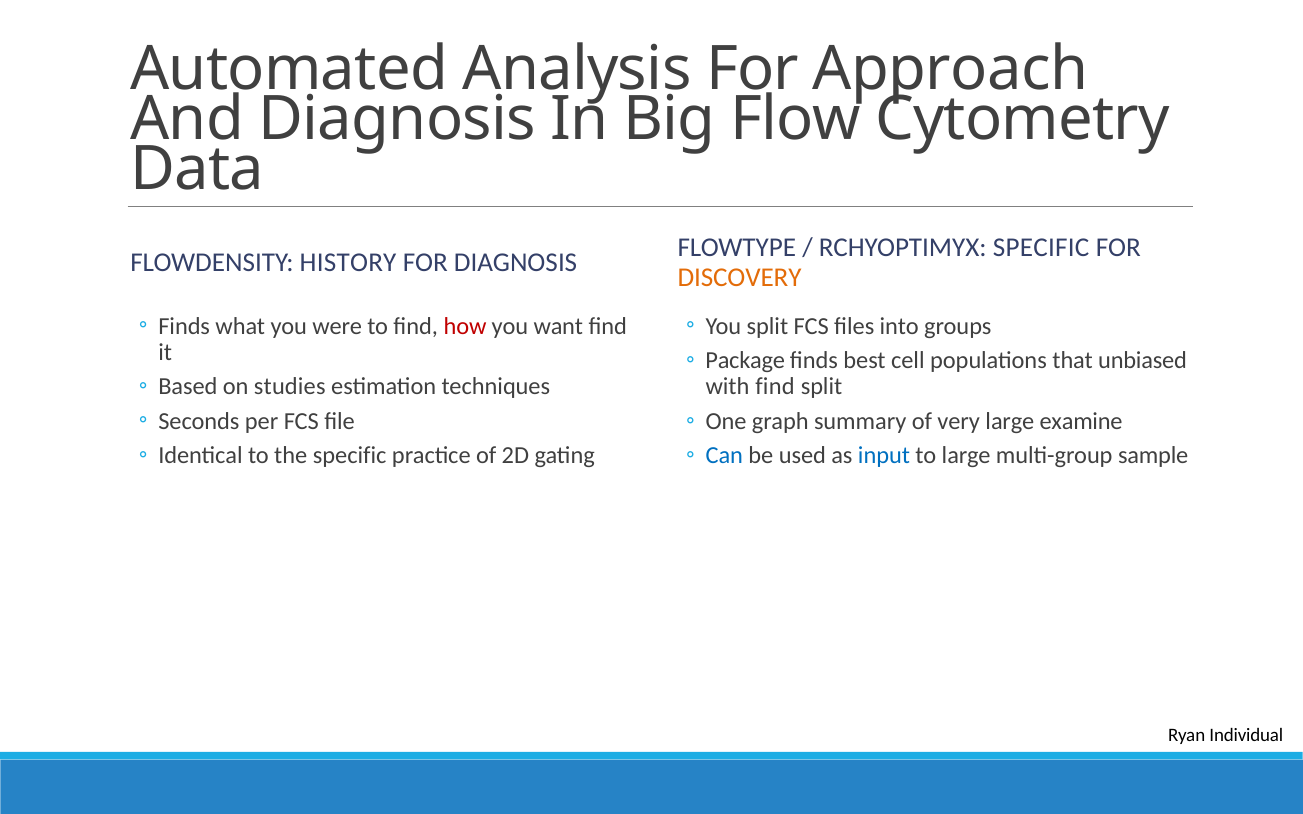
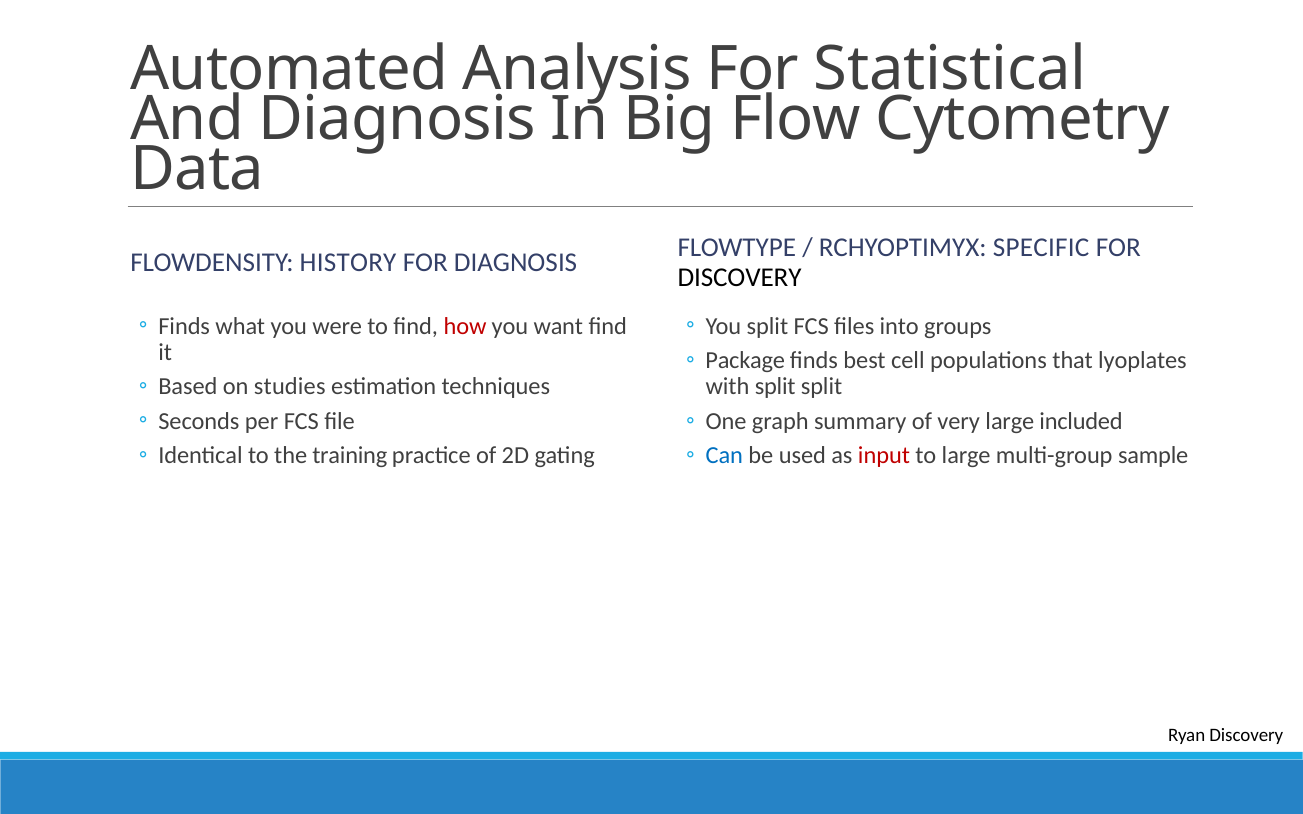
Approach: Approach -> Statistical
DISCOVERY at (740, 277) colour: orange -> black
unbiased: unbiased -> lyoplates
with find: find -> split
examine: examine -> included
the specific: specific -> training
input colour: blue -> red
Ryan Individual: Individual -> Discovery
